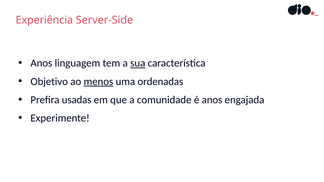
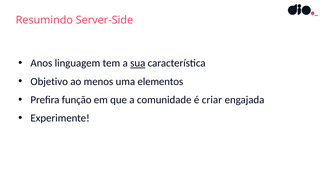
Experiência: Experiência -> Resumindo
menos underline: present -> none
ordenadas: ordenadas -> elementos
usadas: usadas -> função
é anos: anos -> criar
